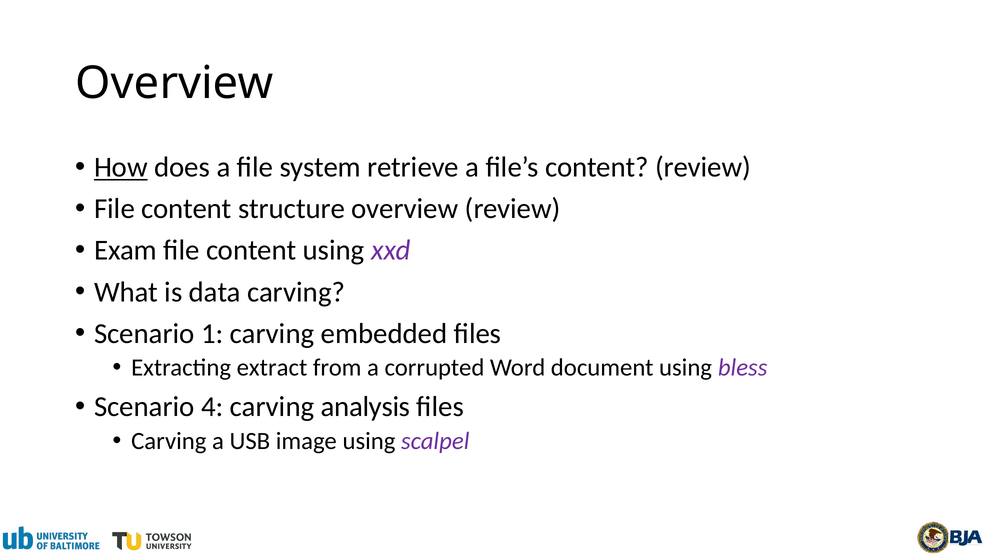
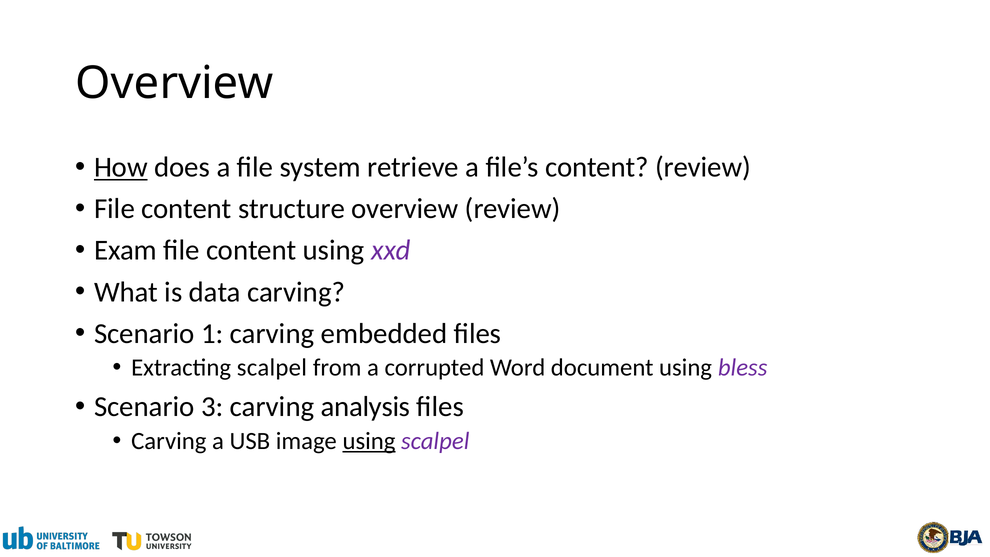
Extracting extract: extract -> scalpel
4: 4 -> 3
using at (369, 441) underline: none -> present
